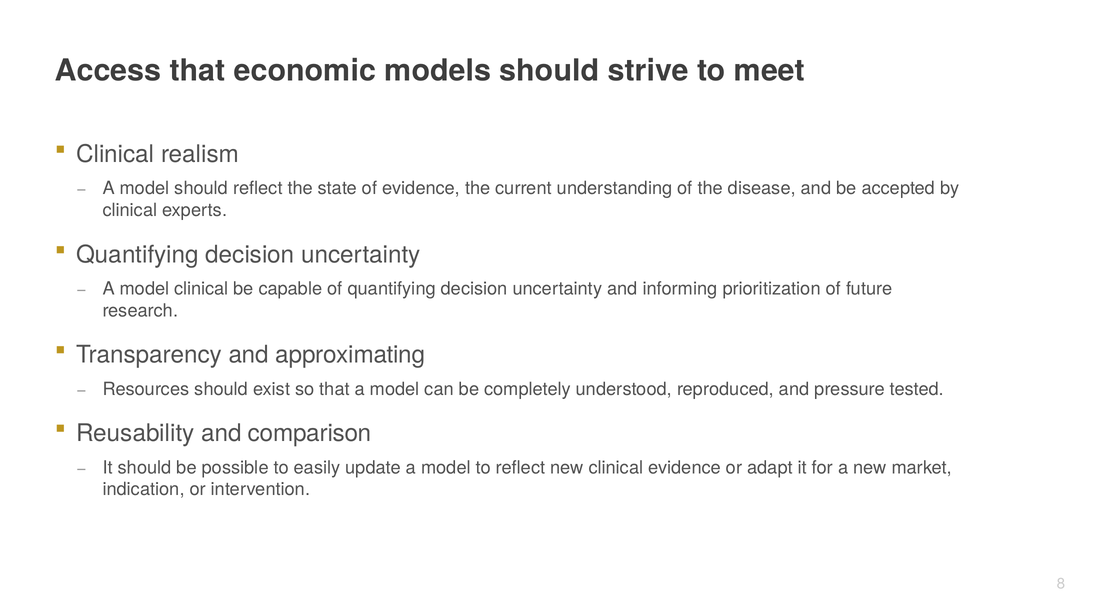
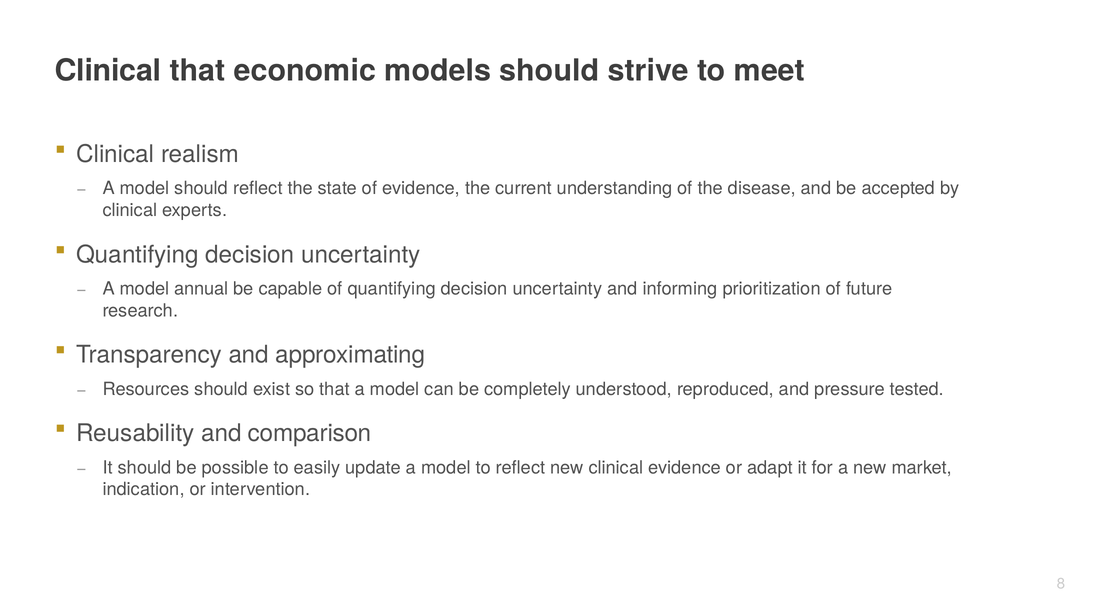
Access at (108, 71): Access -> Clinical
model clinical: clinical -> annual
